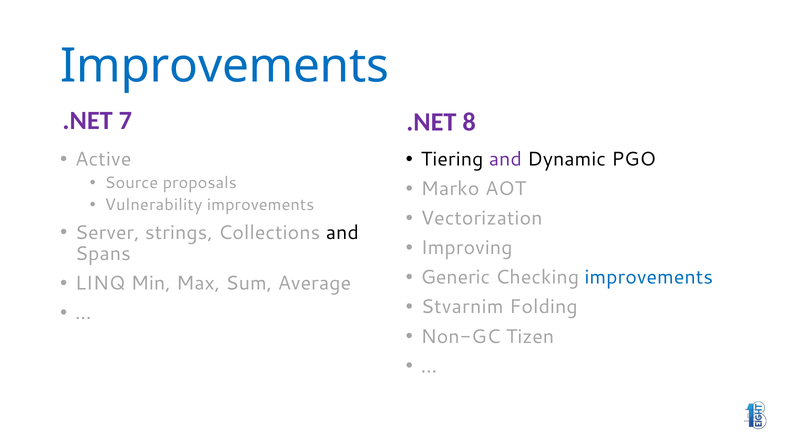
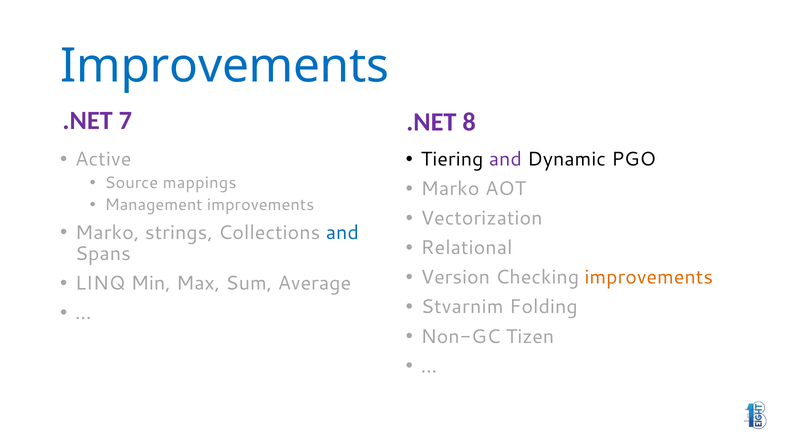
proposals: proposals -> mappings
Vulnerability: Vulnerability -> Management
Server at (107, 233): Server -> Marko
and at (342, 233) colour: black -> blue
Improving: Improving -> Relational
Generic: Generic -> Version
improvements at (649, 278) colour: blue -> orange
